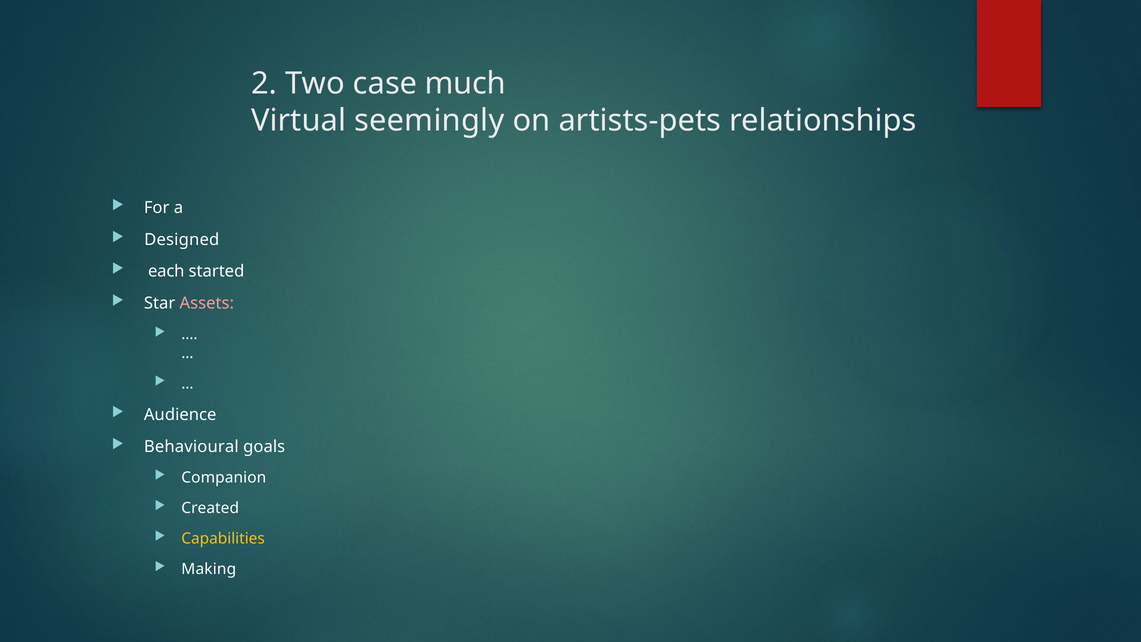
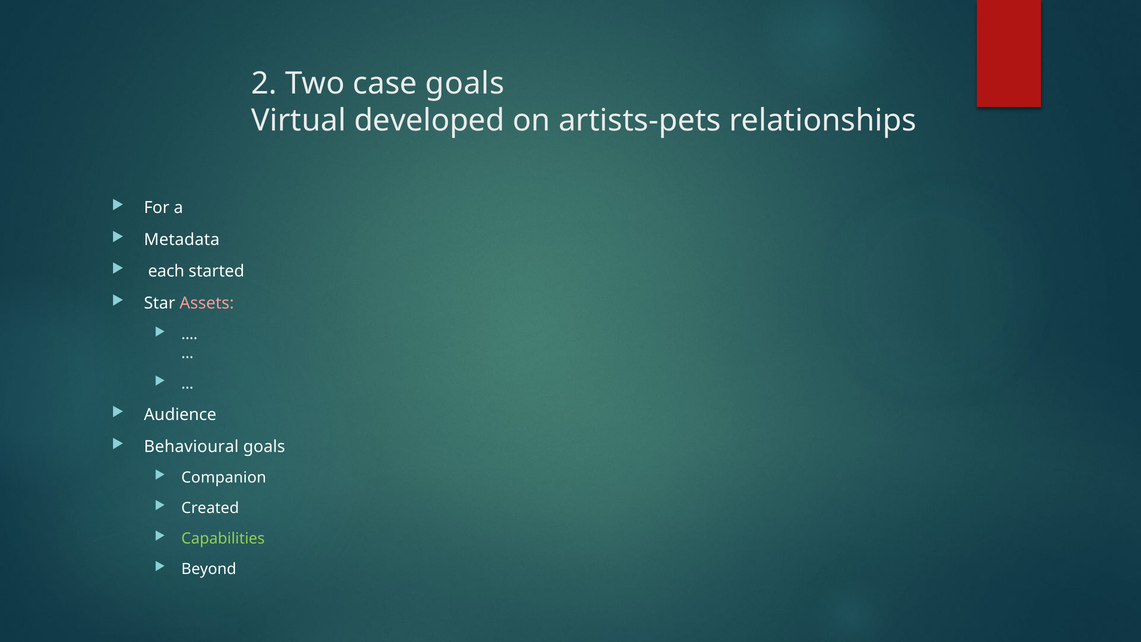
case much: much -> goals
seemingly: seemingly -> developed
Designed: Designed -> Metadata
Capabilities colour: yellow -> light green
Making: Making -> Beyond
